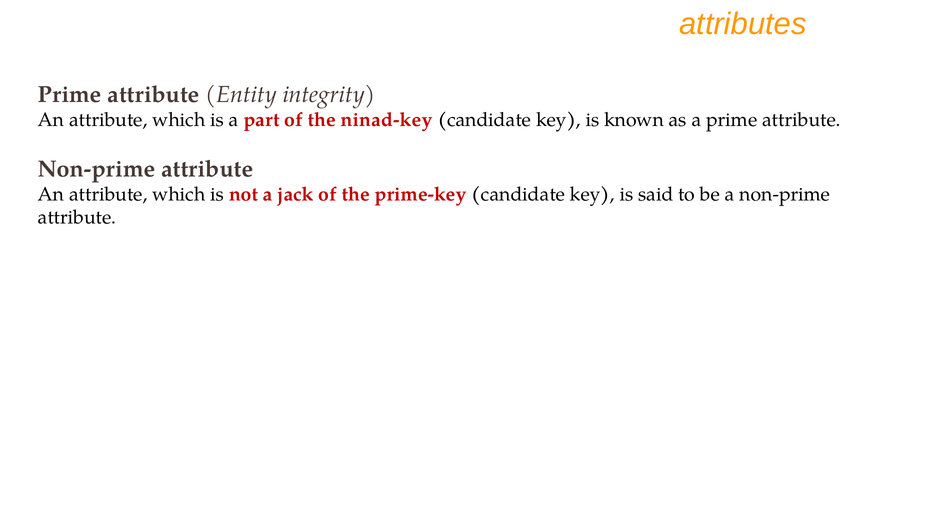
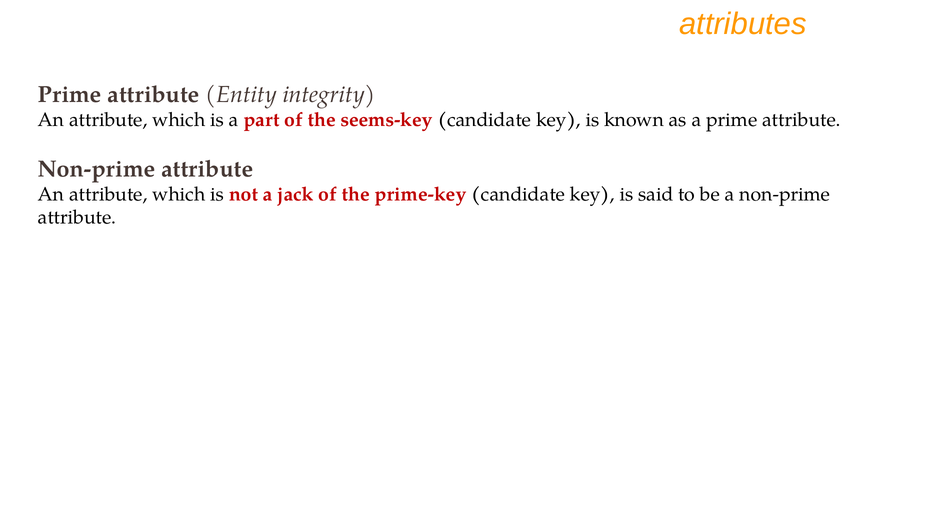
ninad-key: ninad-key -> seems-key
